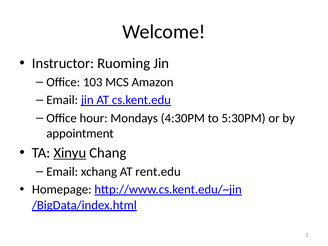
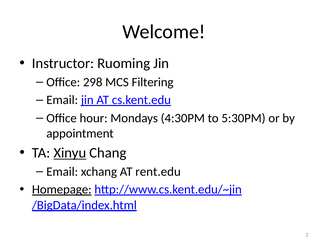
103: 103 -> 298
Amazon: Amazon -> Filtering
Homepage underline: none -> present
